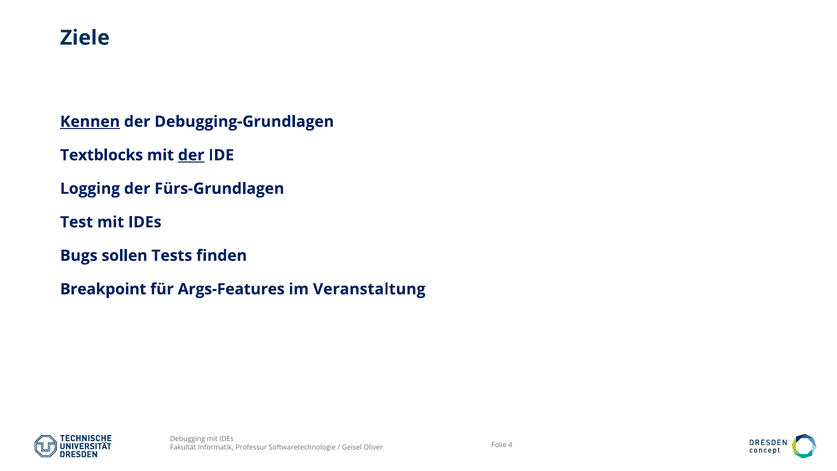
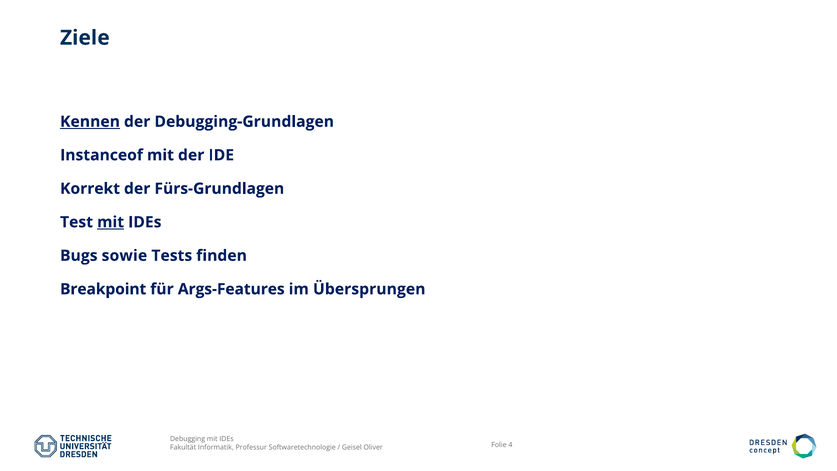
Textblocks: Textblocks -> Instanceof
der at (191, 155) underline: present -> none
Logging: Logging -> Korrekt
mit at (111, 222) underline: none -> present
sollen: sollen -> sowie
Veranstaltung: Veranstaltung -> Übersprungen
